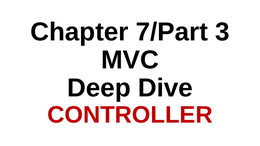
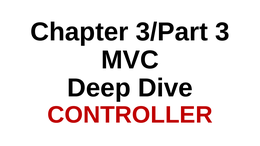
7/Part: 7/Part -> 3/Part
